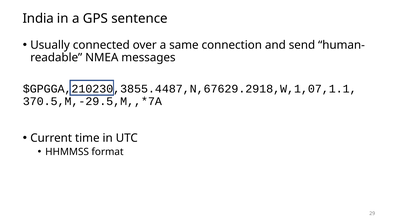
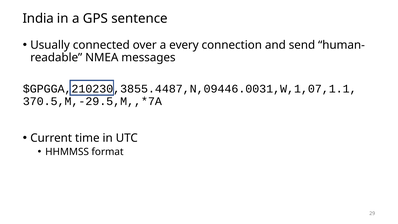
same: same -> every
$GPGGA,210230,3855.4487,N,67629.2918,W,1,07,1.1: $GPGGA,210230,3855.4487,N,67629.2918,W,1,07,1.1 -> $GPGGA,210230,3855.4487,N,09446.0031,W,1,07,1.1
